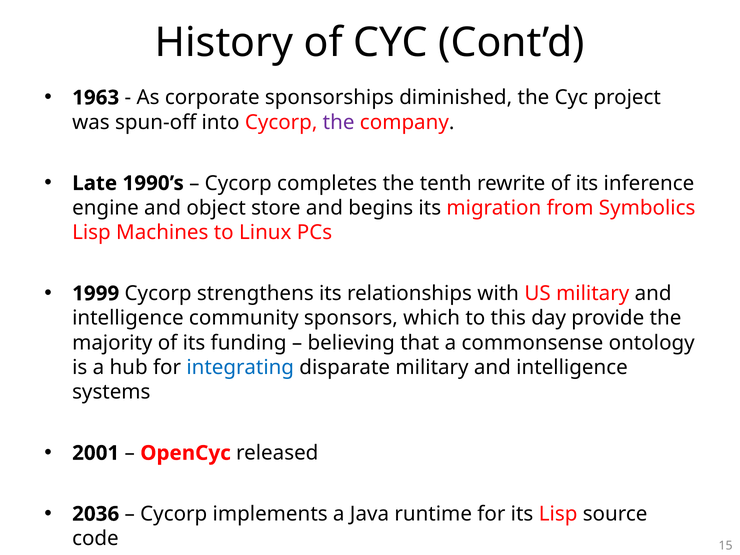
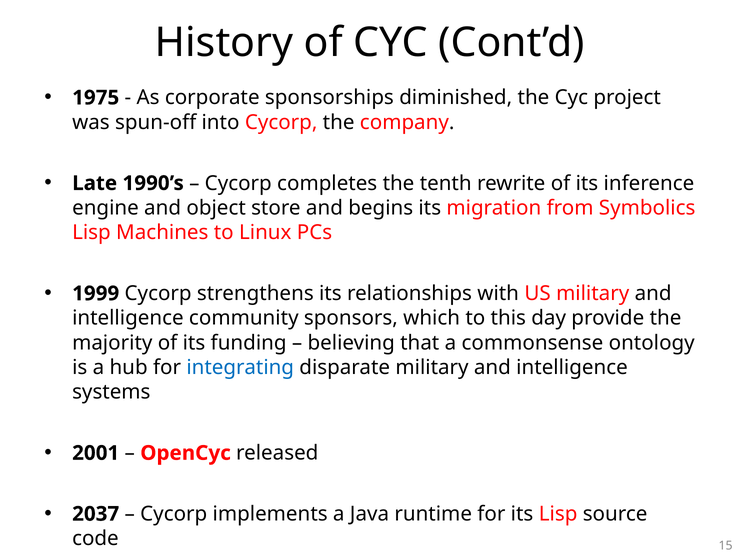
1963: 1963 -> 1975
the at (339, 122) colour: purple -> black
2036: 2036 -> 2037
